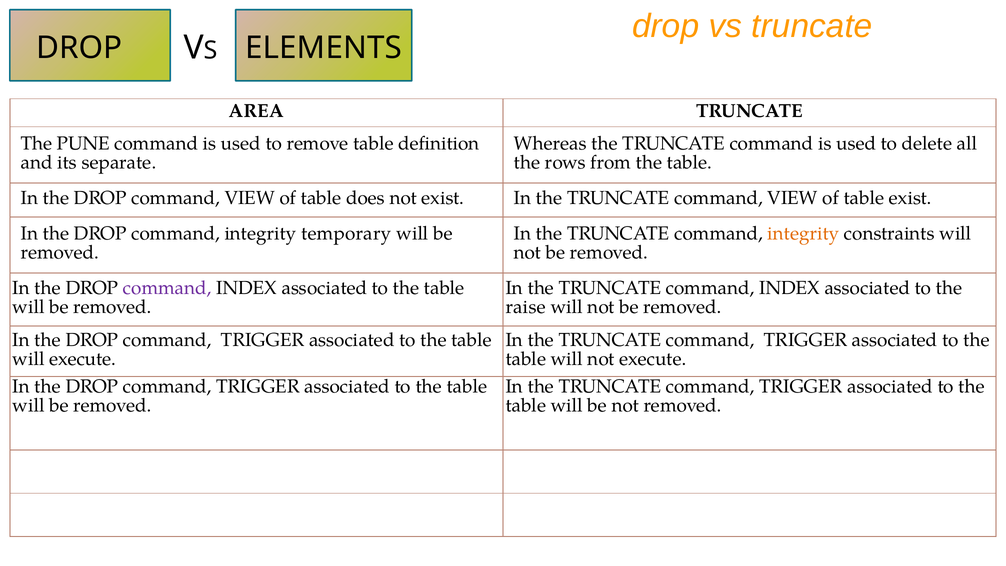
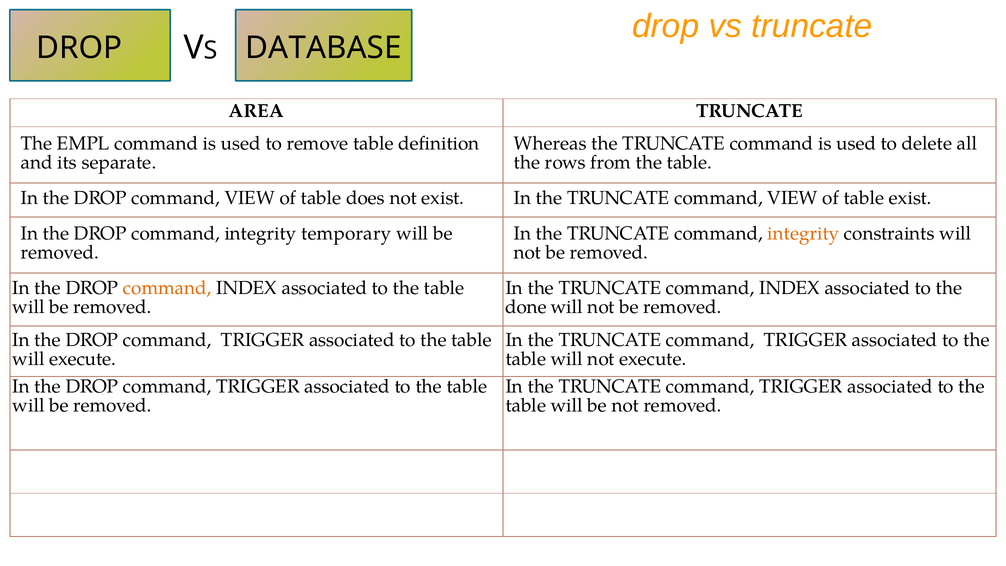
ELEMENTS: ELEMENTS -> DATABASE
PUNE: PUNE -> EMPL
command at (167, 288) colour: purple -> orange
raise: raise -> done
